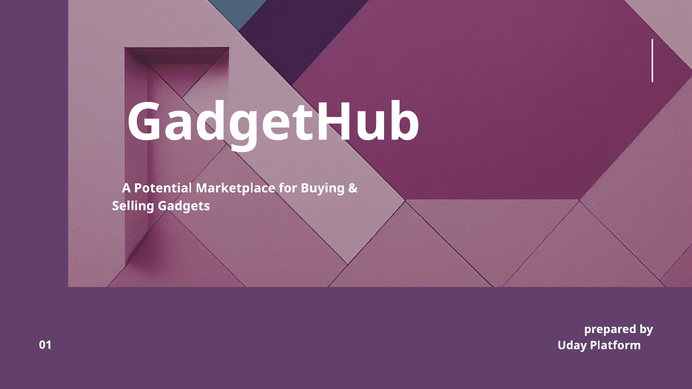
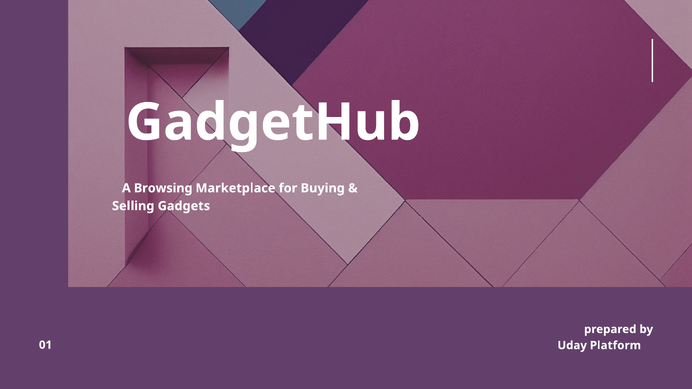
Potential: Potential -> Browsing
